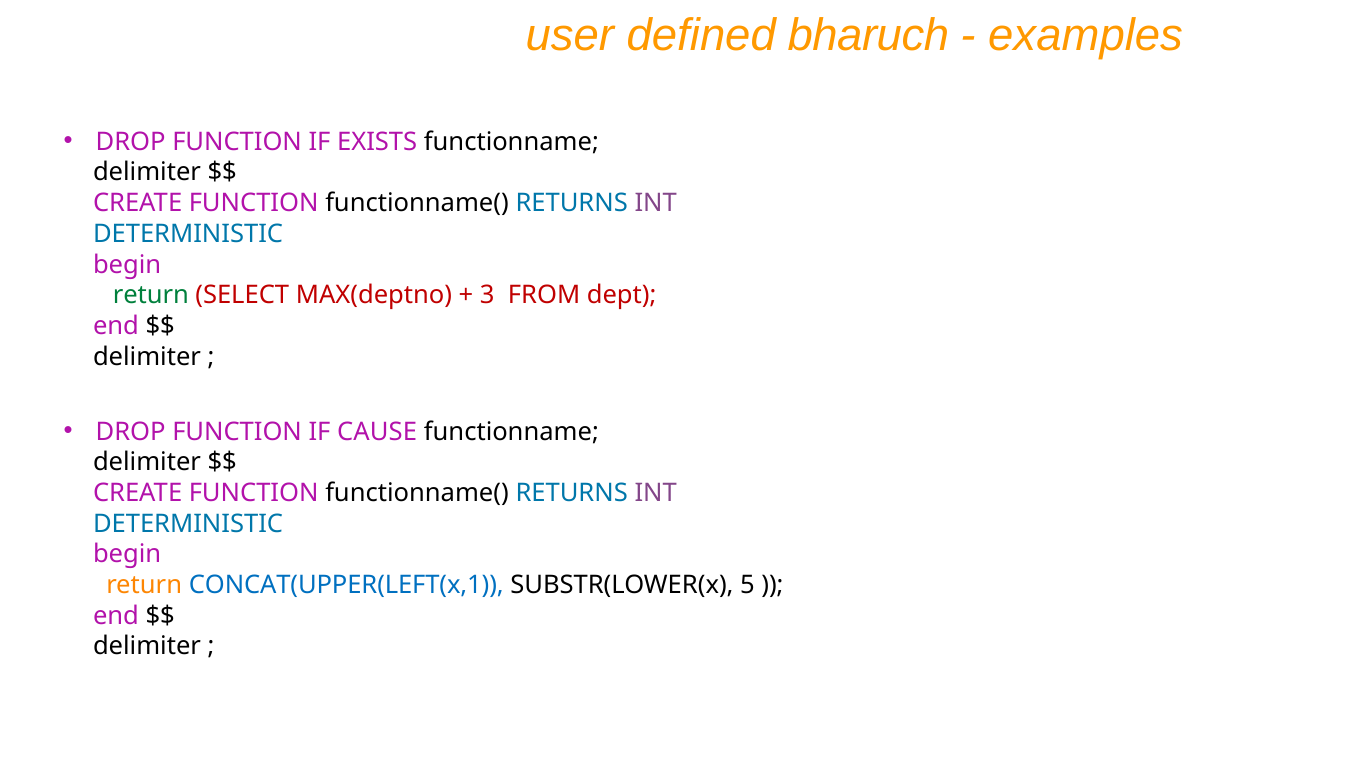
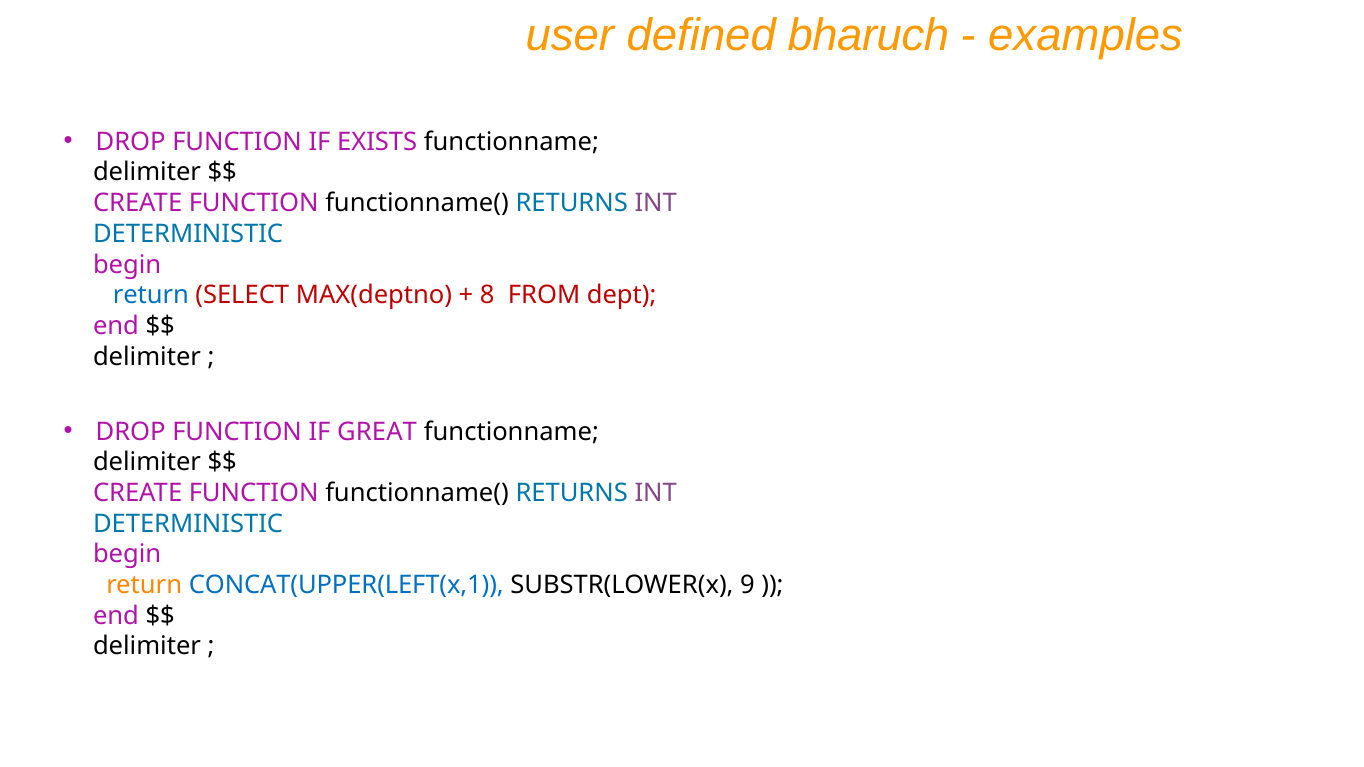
return at (151, 295) colour: green -> blue
3: 3 -> 8
CAUSE: CAUSE -> GREAT
5: 5 -> 9
